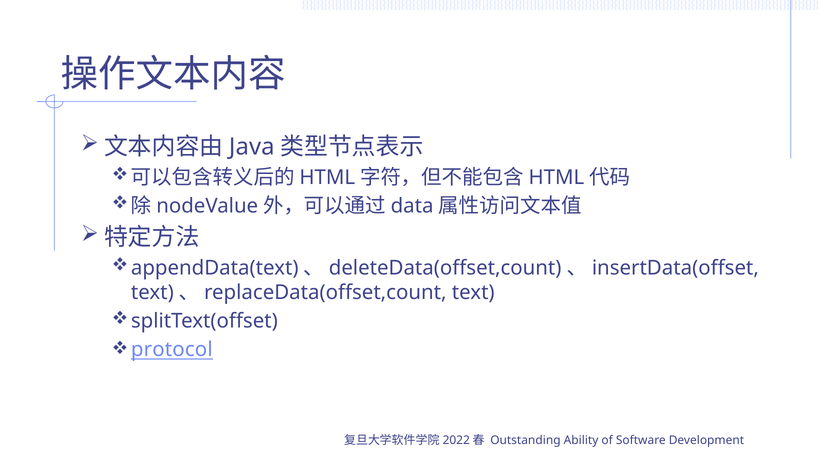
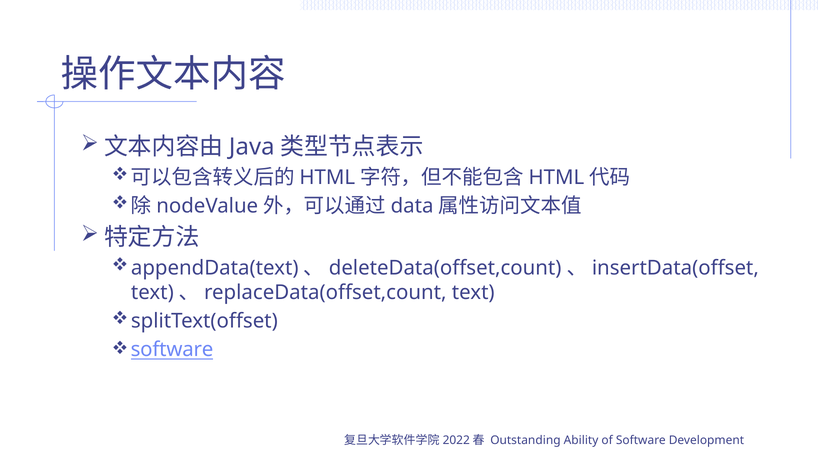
protocol at (172, 350): protocol -> software
